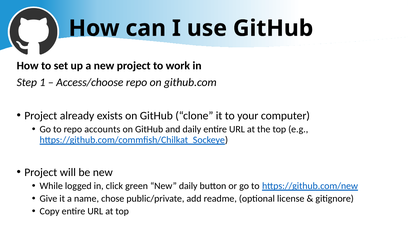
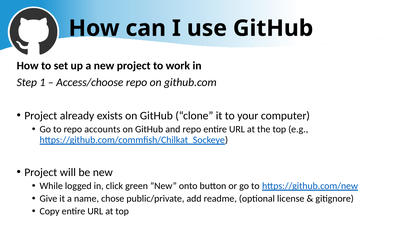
and daily: daily -> repo
New daily: daily -> onto
